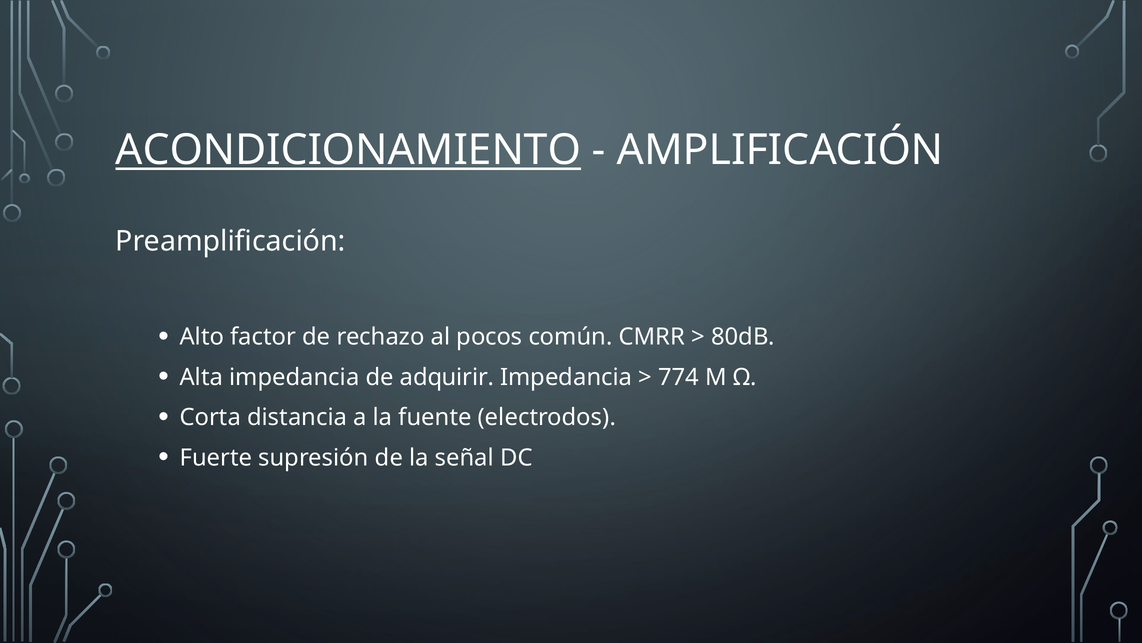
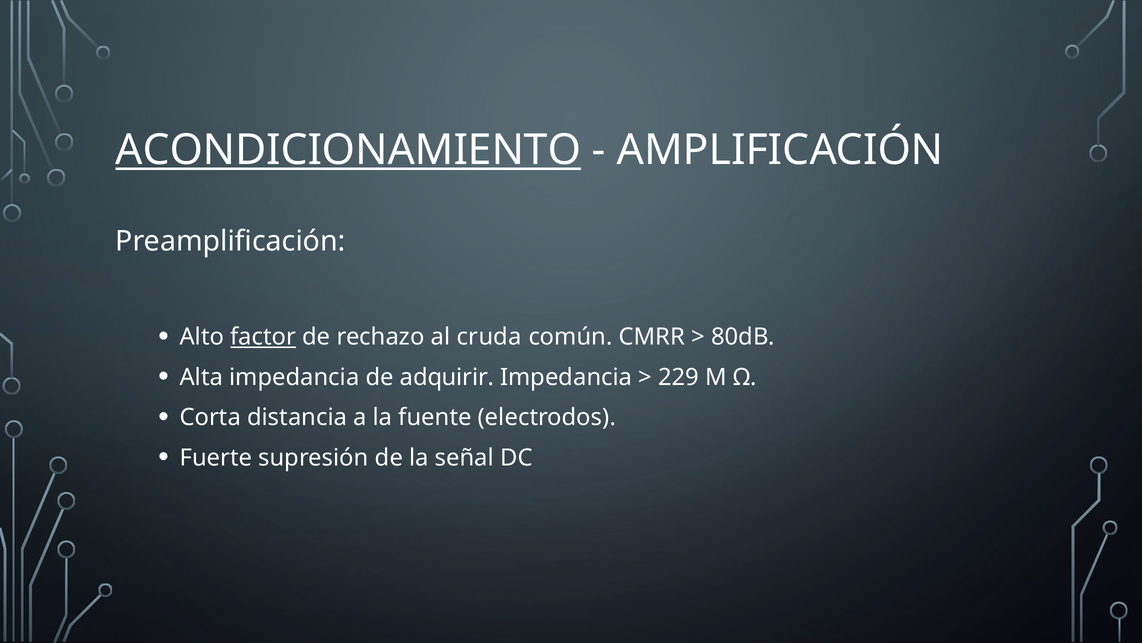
factor underline: none -> present
pocos: pocos -> cruda
774: 774 -> 229
